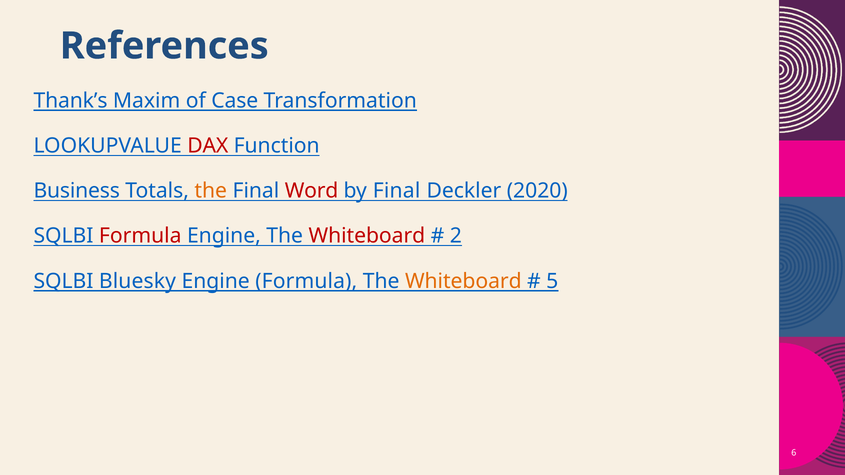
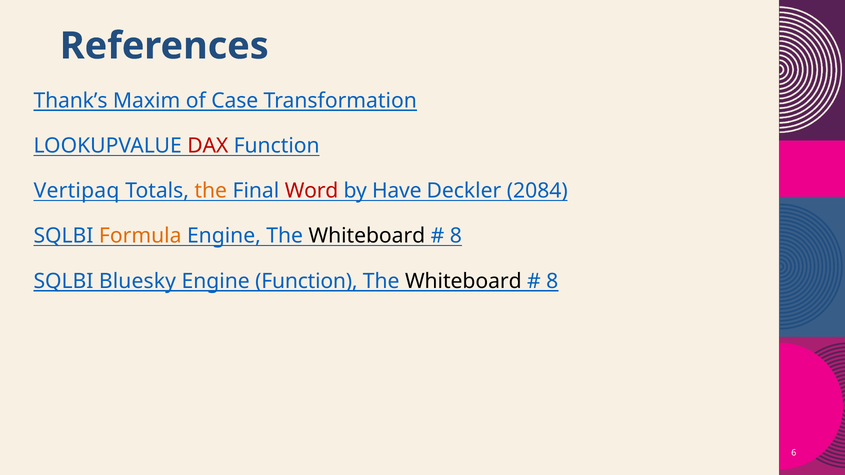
Business: Business -> Vertipaq
by Final: Final -> Have
2020: 2020 -> 2084
Formula at (140, 236) colour: red -> orange
Whiteboard at (367, 236) colour: red -> black
2 at (456, 236): 2 -> 8
Engine Formula: Formula -> Function
Whiteboard at (463, 281) colour: orange -> black
5 at (552, 281): 5 -> 8
